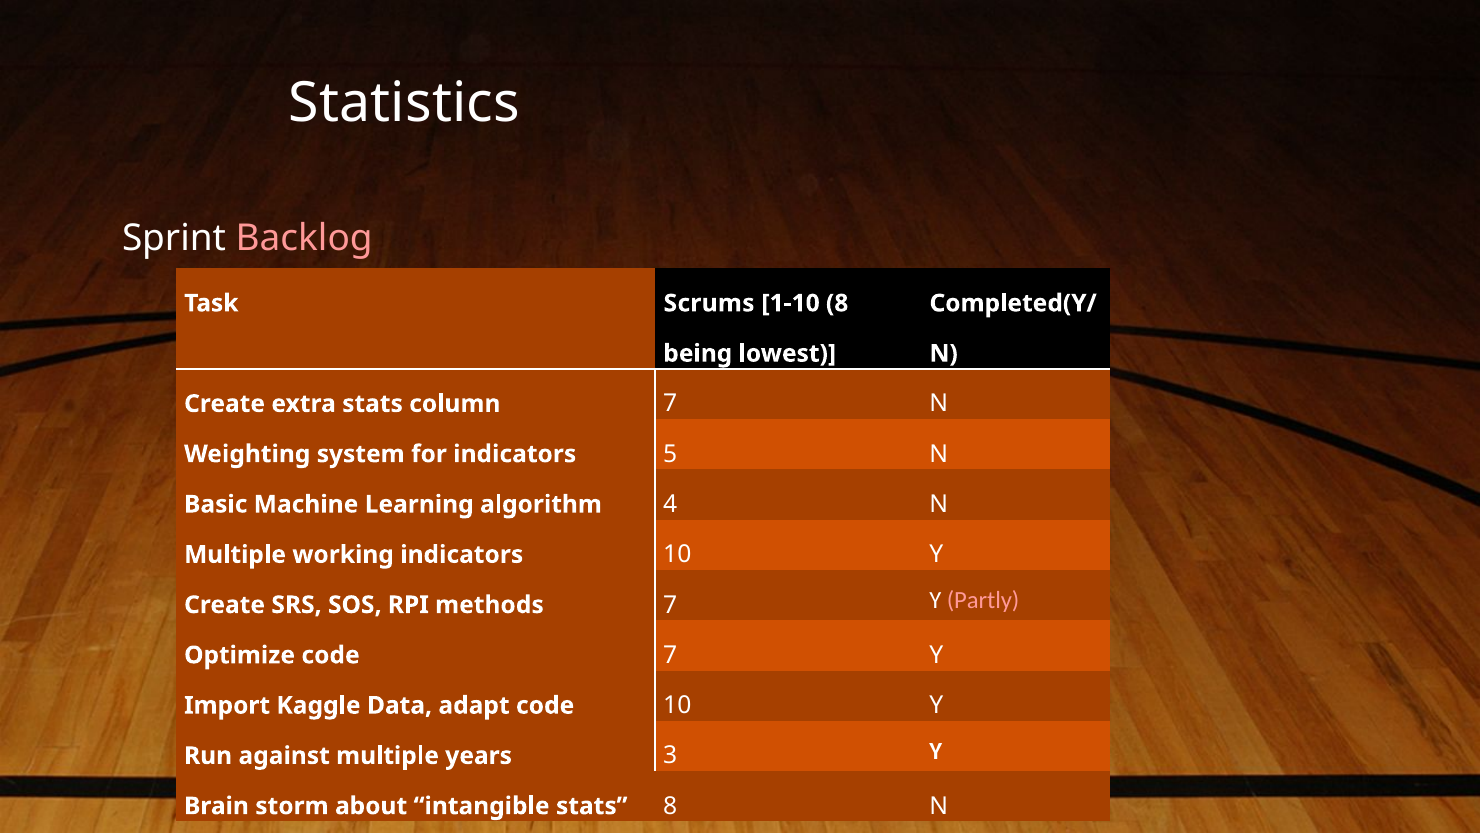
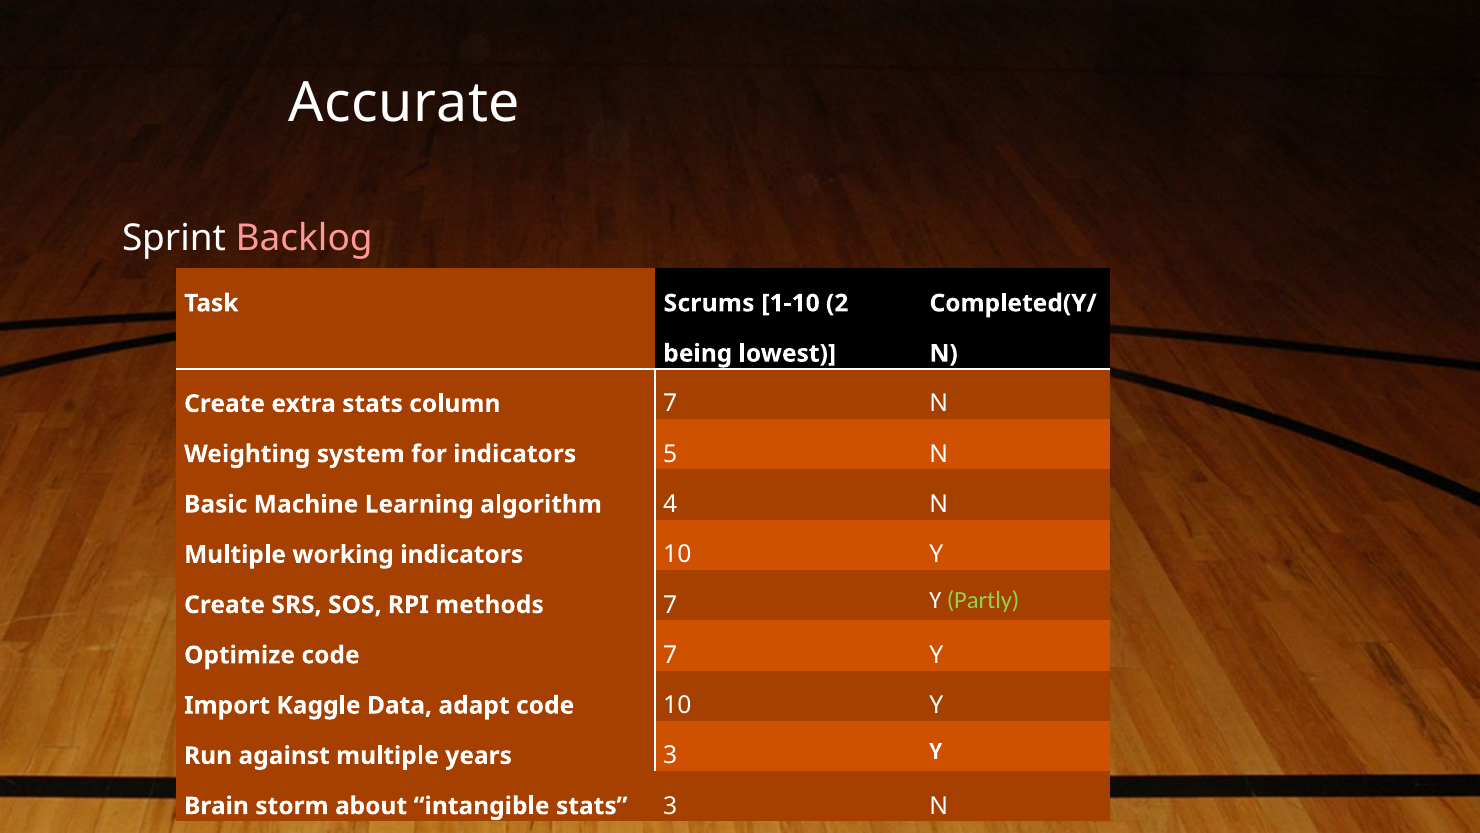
Statistics: Statistics -> Accurate
1-10 8: 8 -> 2
Partly colour: pink -> light green
stats 8: 8 -> 3
